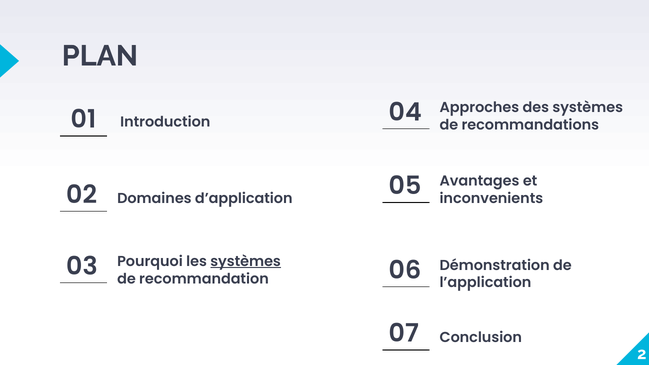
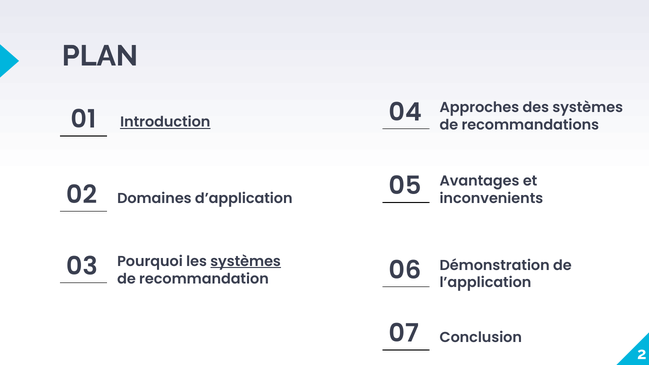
Introduction underline: none -> present
